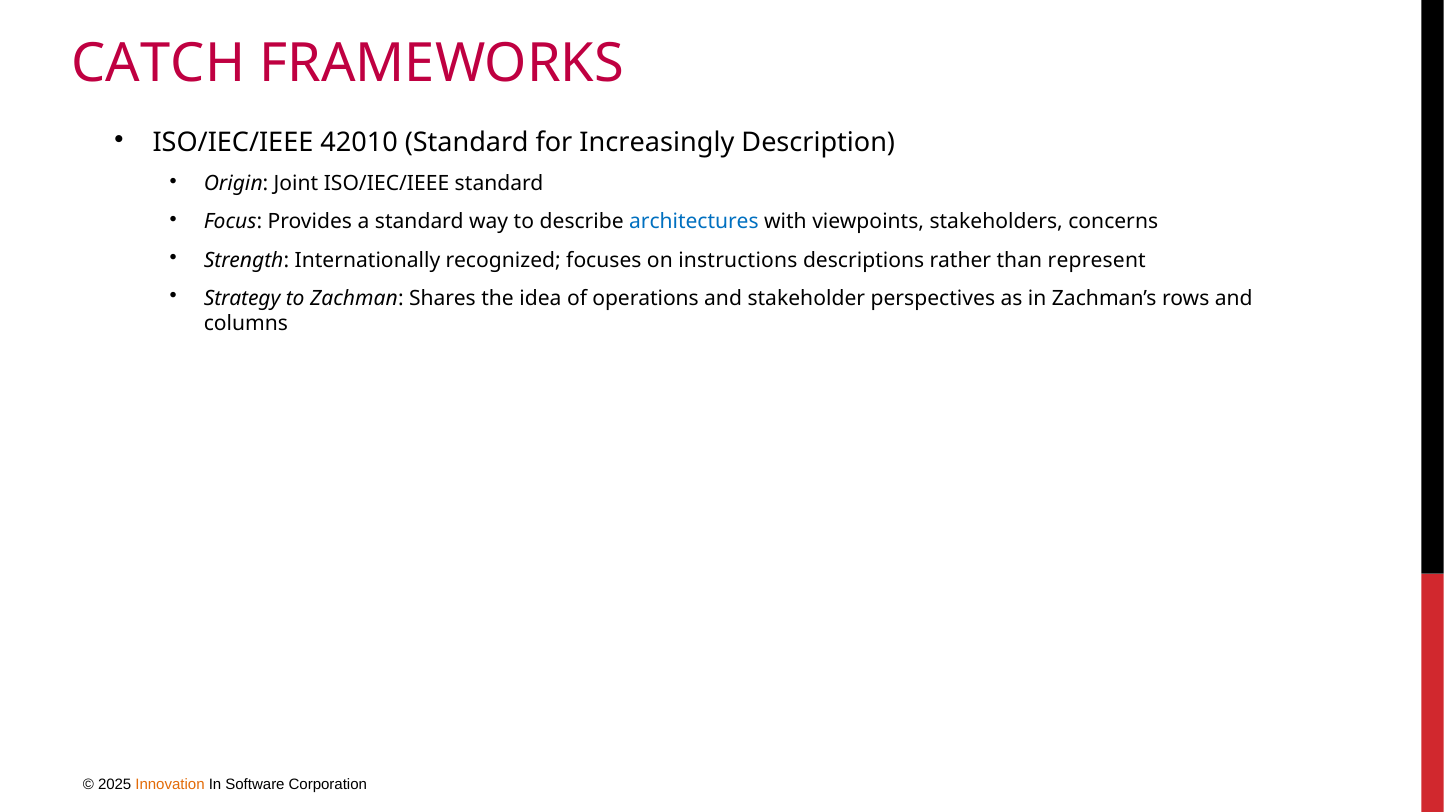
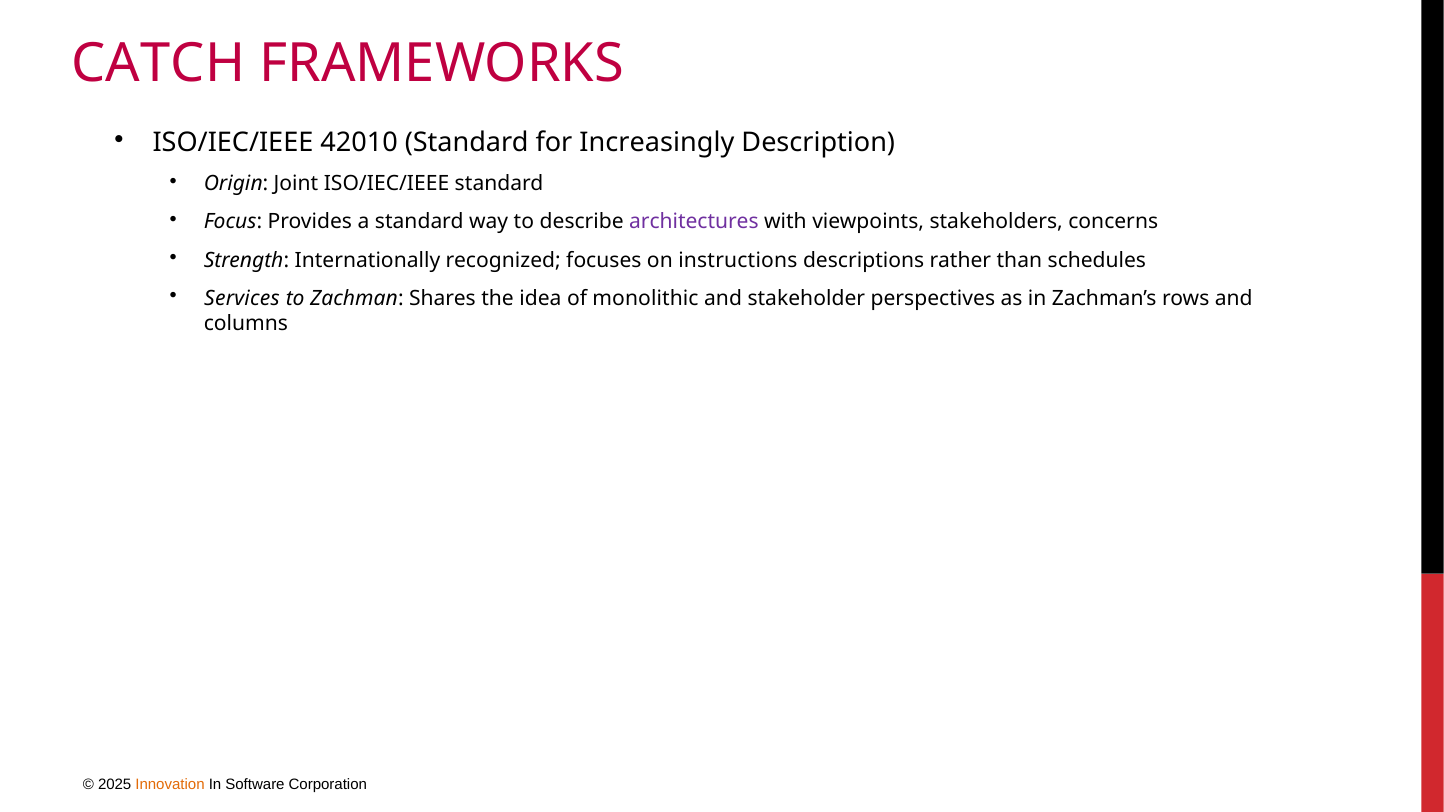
architectures colour: blue -> purple
represent: represent -> schedules
Strategy: Strategy -> Services
operations: operations -> monolithic
